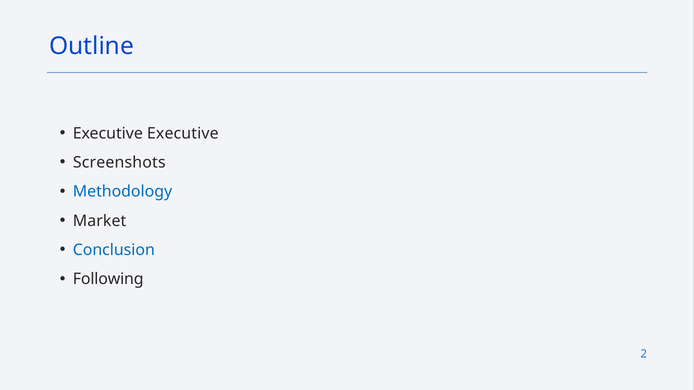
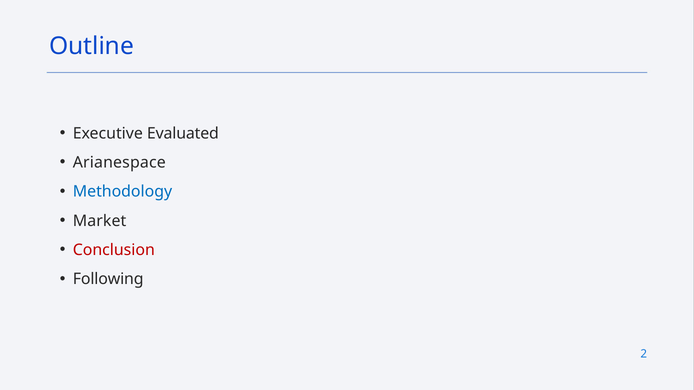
Executive Executive: Executive -> Evaluated
Screenshots: Screenshots -> Arianespace
Conclusion colour: blue -> red
